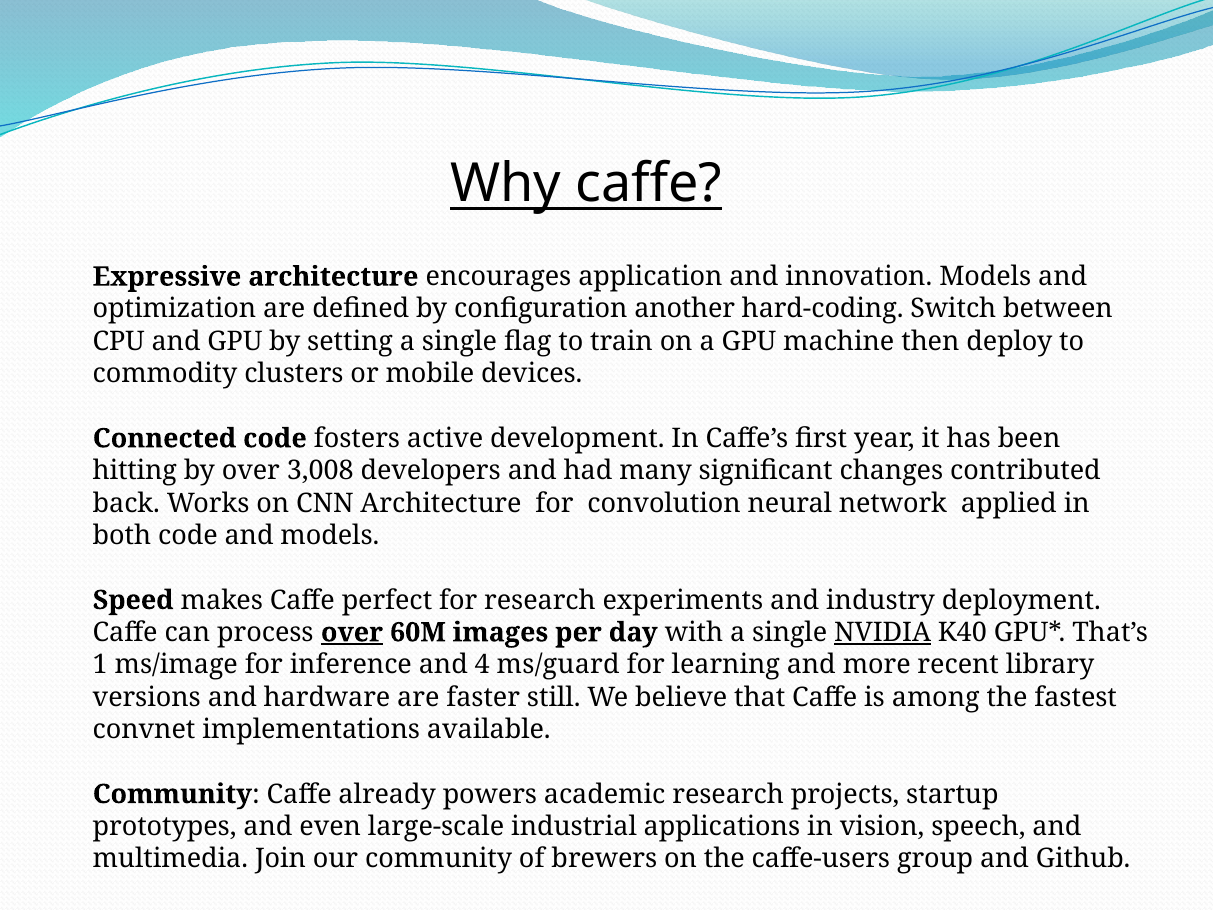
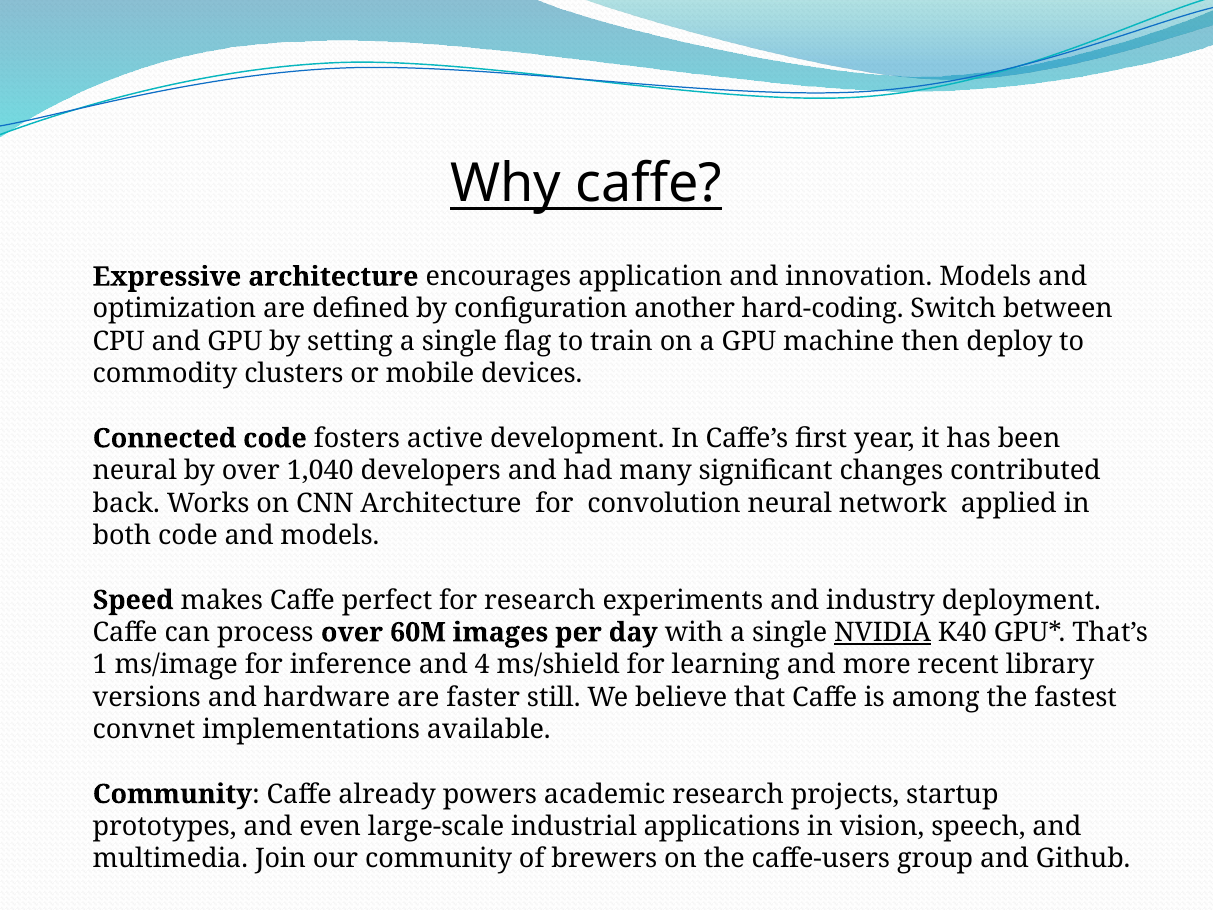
hitting at (135, 471): hitting -> neural
3,008: 3,008 -> 1,040
over at (352, 632) underline: present -> none
ms/guard: ms/guard -> ms/shield
